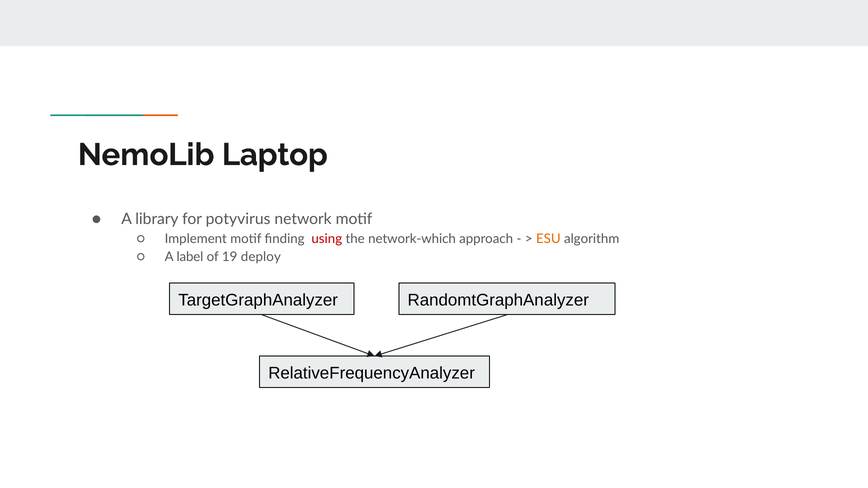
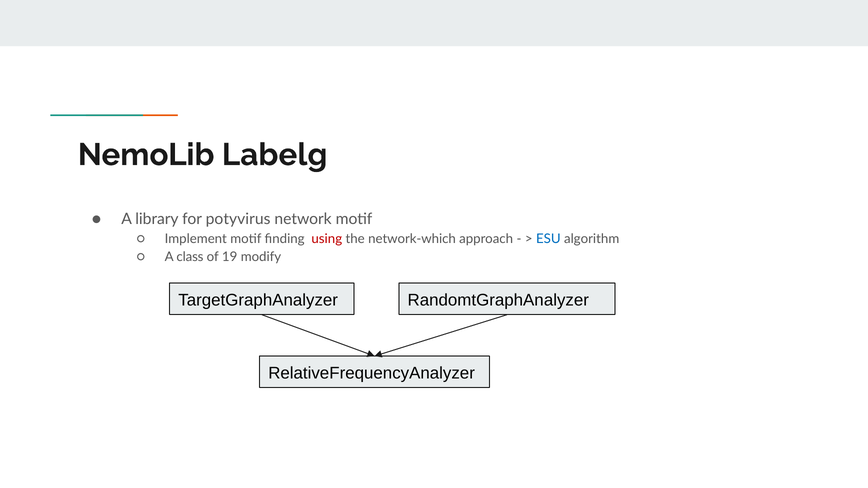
Laptop: Laptop -> Labelg
ESU colour: orange -> blue
label: label -> class
deploy: deploy -> modify
